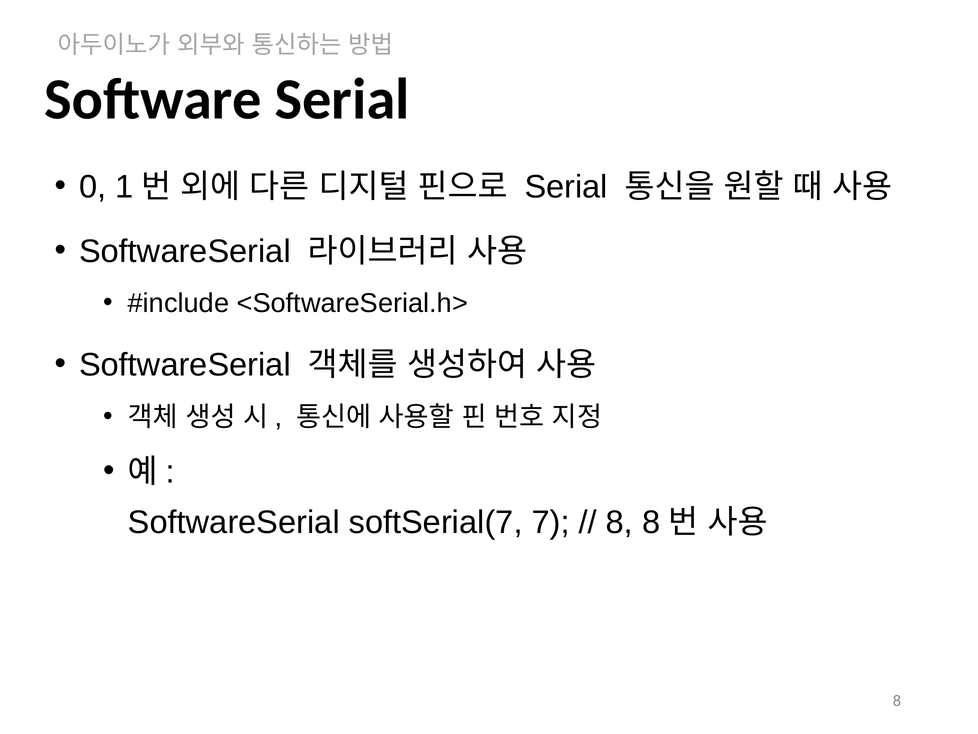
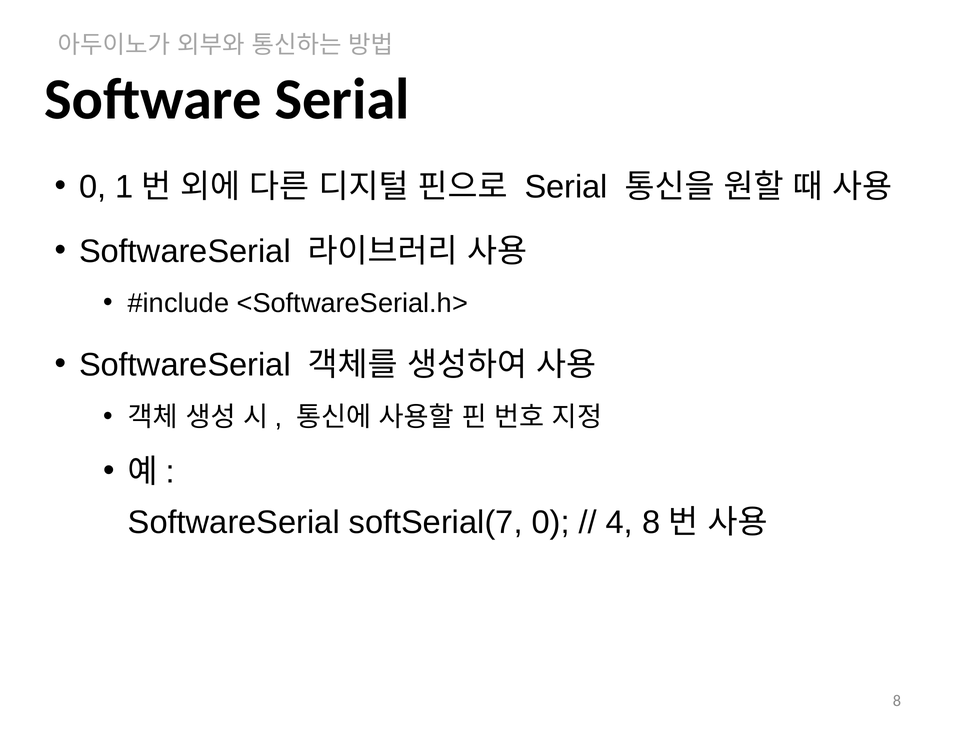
softSerial(7 7: 7 -> 0
8 at (619, 522): 8 -> 4
